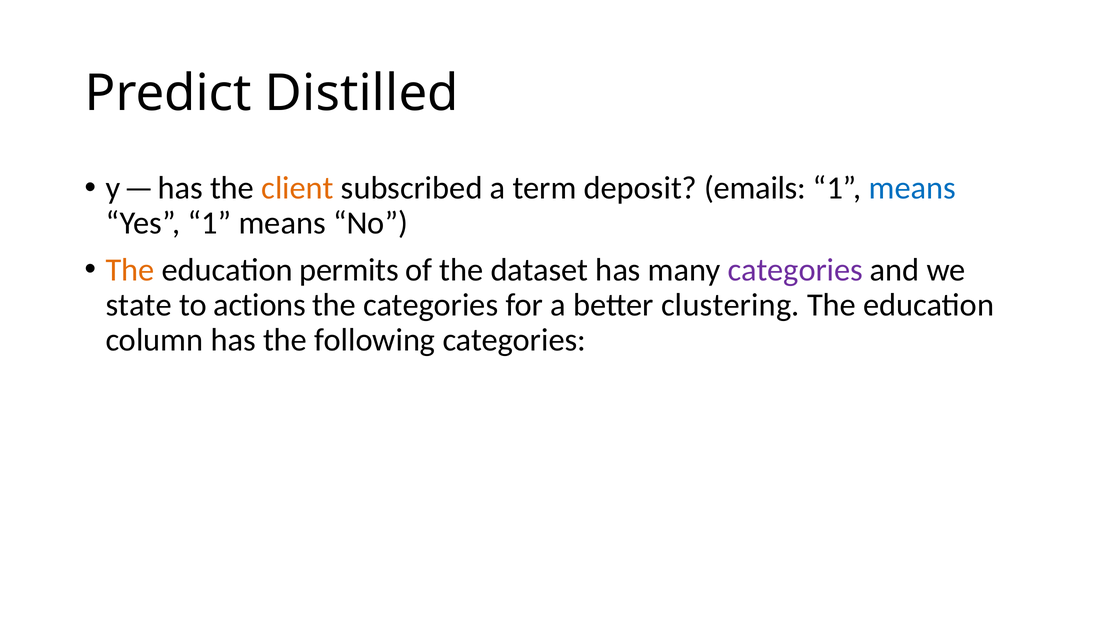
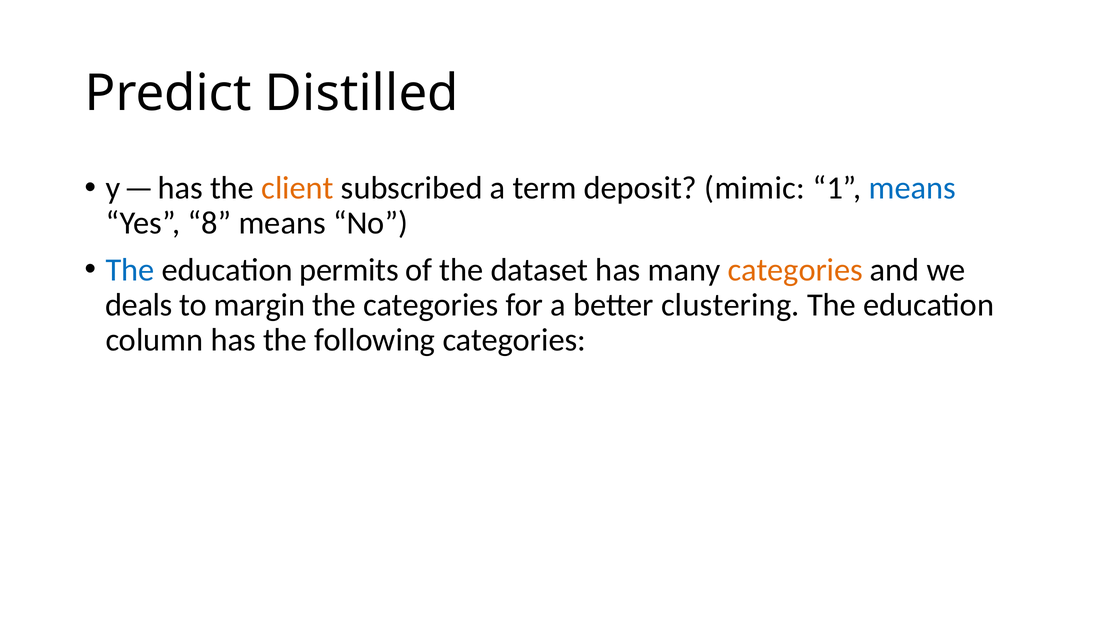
emails: emails -> mimic
Yes 1: 1 -> 8
The at (130, 270) colour: orange -> blue
categories at (795, 270) colour: purple -> orange
state: state -> deals
actions: actions -> margin
